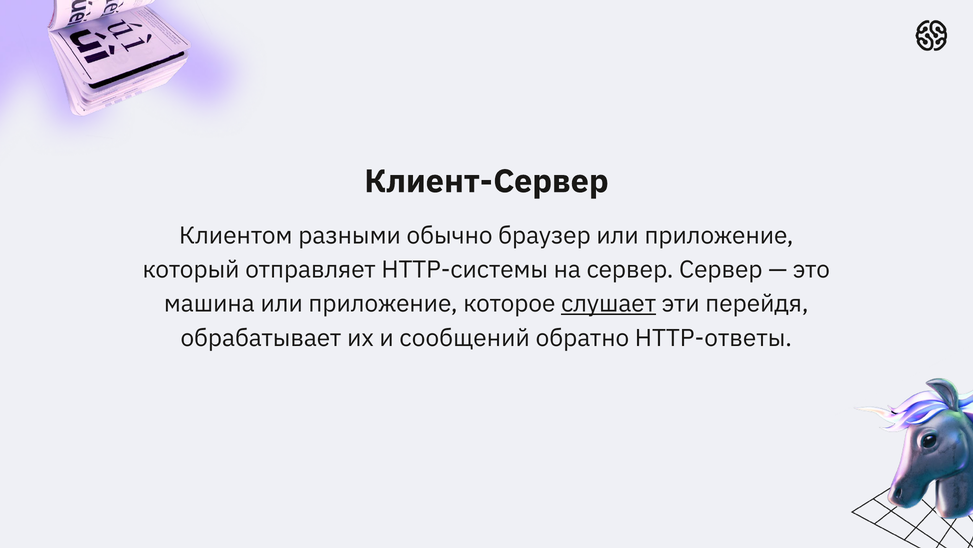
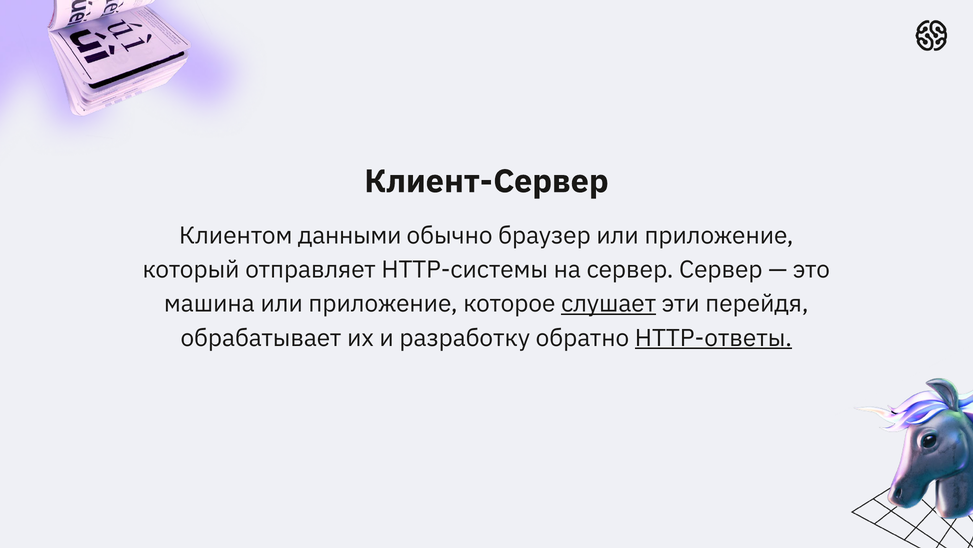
разными: разными -> данными
сообщений: сообщений -> разработку
HTTP-ответы underline: none -> present
